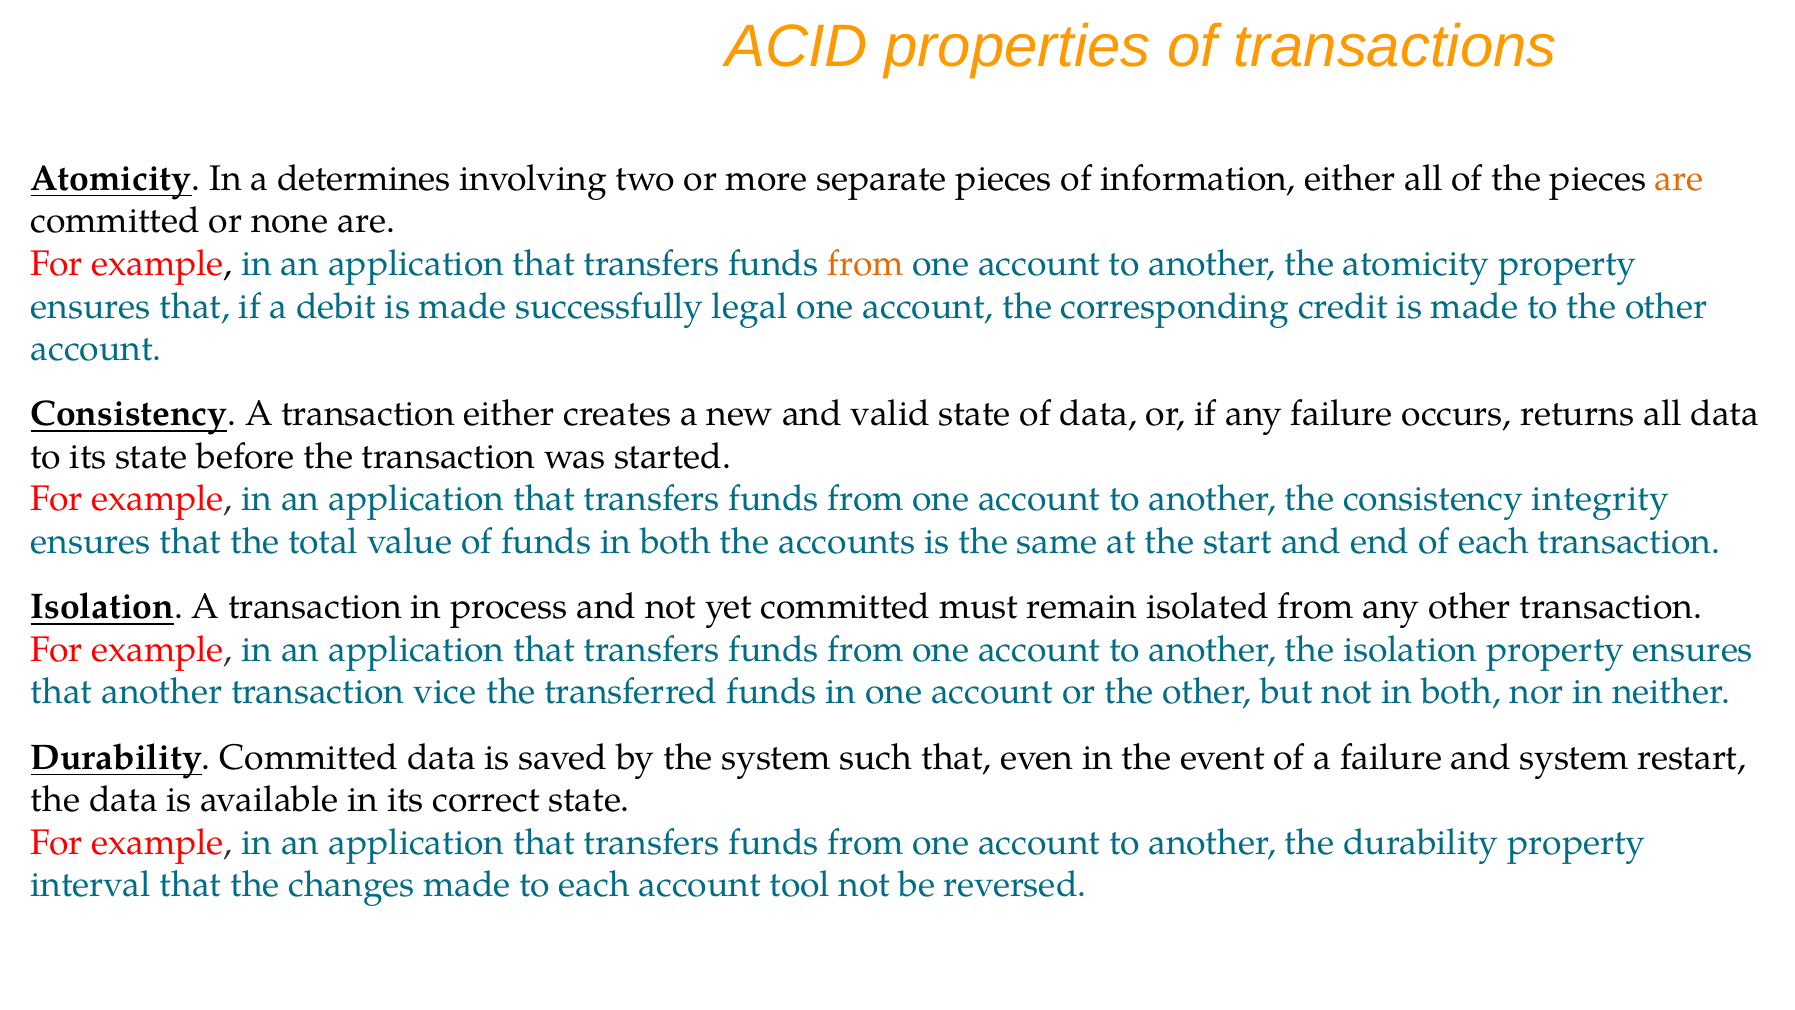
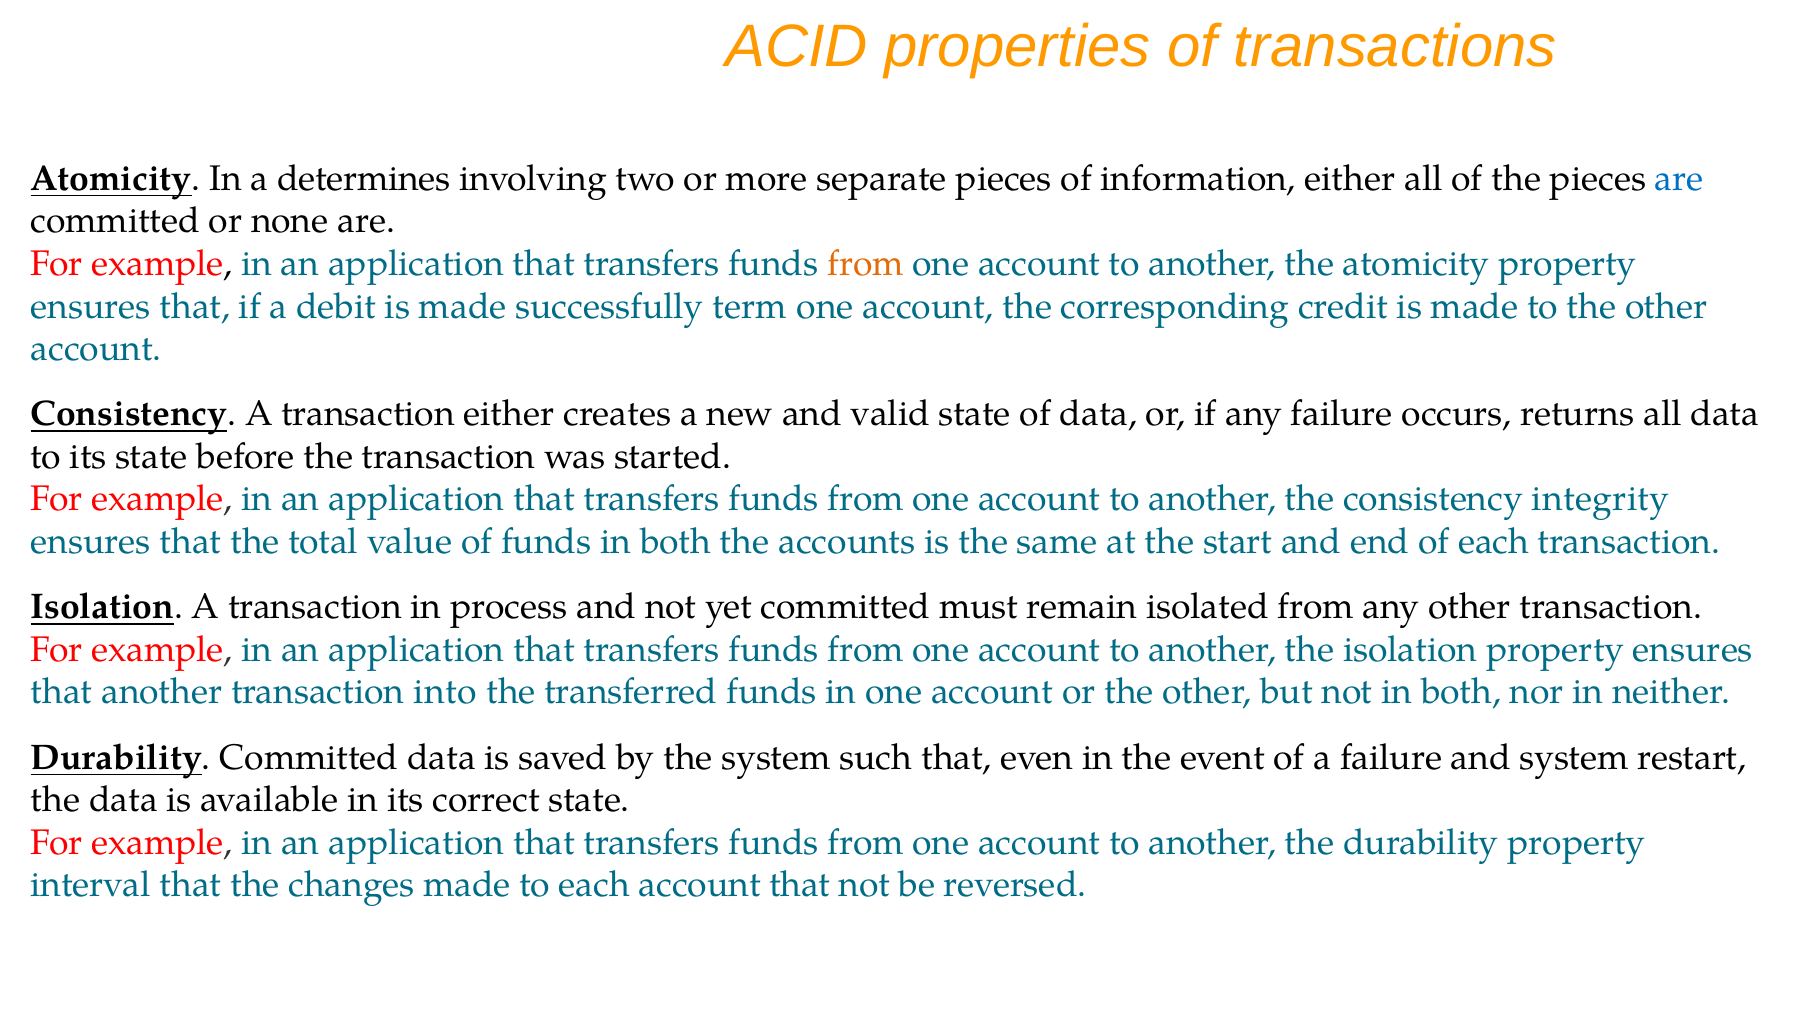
are at (1679, 178) colour: orange -> blue
legal: legal -> term
vice: vice -> into
account tool: tool -> that
